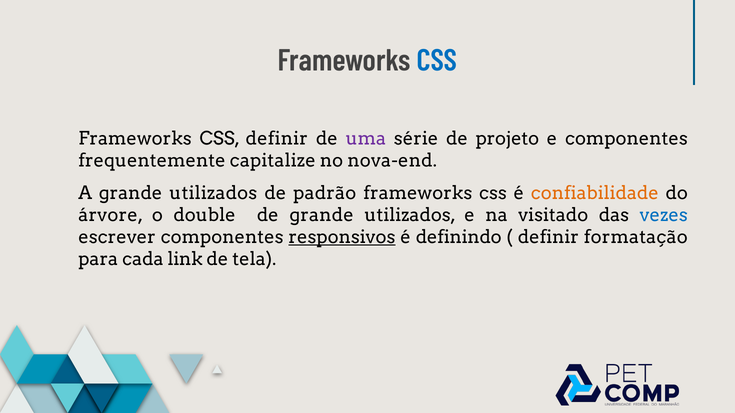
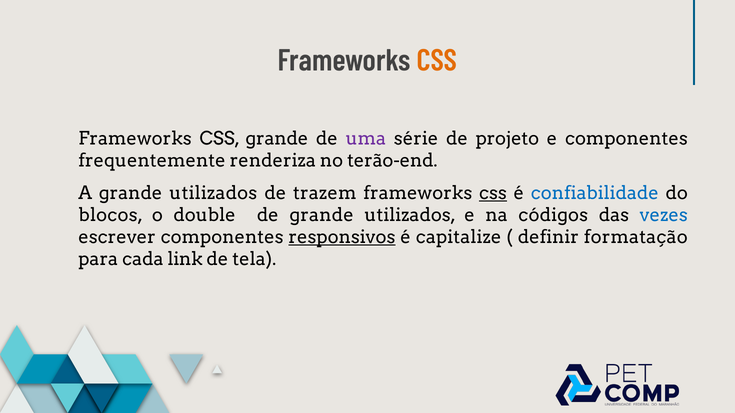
CSS at (437, 60) colour: blue -> orange
CSS definir: definir -> grande
capitalize: capitalize -> renderiza
nova-end: nova-end -> terão-end
padrão: padrão -> trazem
css at (493, 193) underline: none -> present
confiabilidade colour: orange -> blue
árvore: árvore -> blocos
visitado: visitado -> códigos
definindo: definindo -> capitalize
